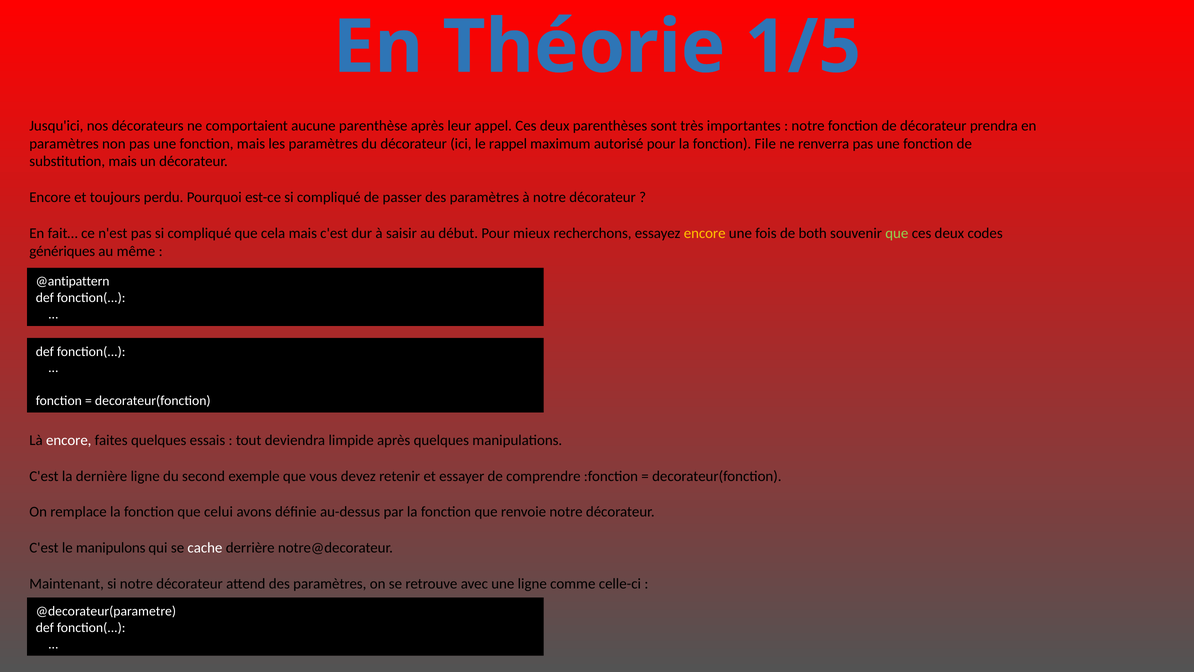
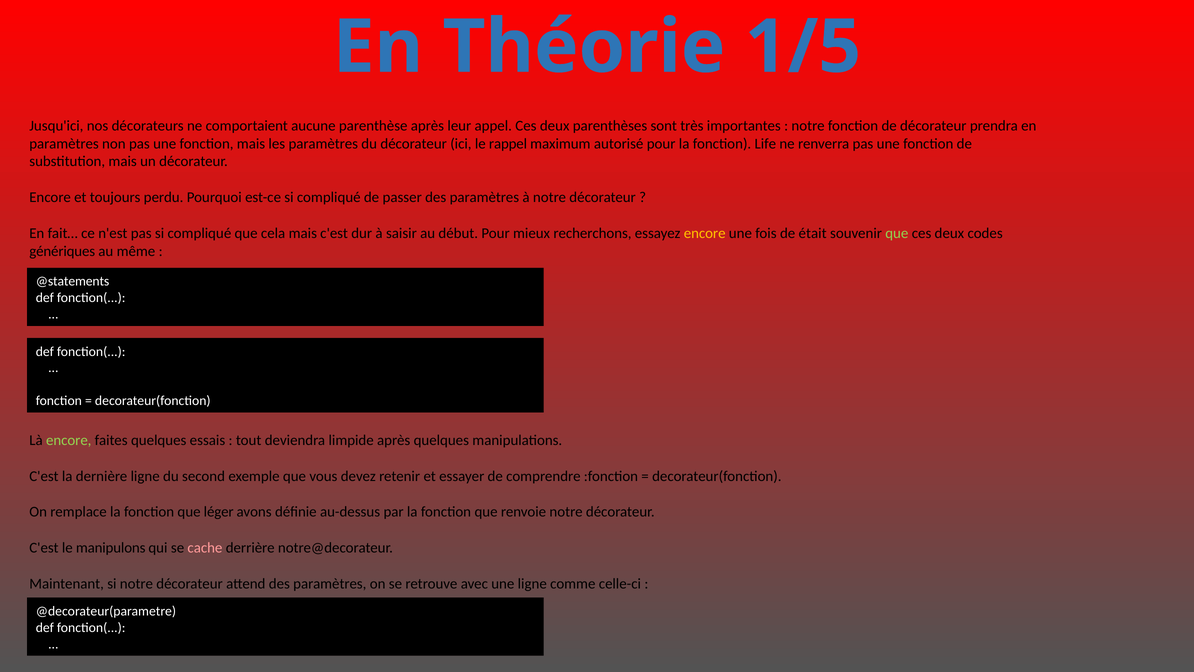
File: File -> Life
both: both -> était
@antipattern: @antipattern -> @statements
encore at (69, 440) colour: white -> light green
celui: celui -> léger
cache colour: white -> pink
